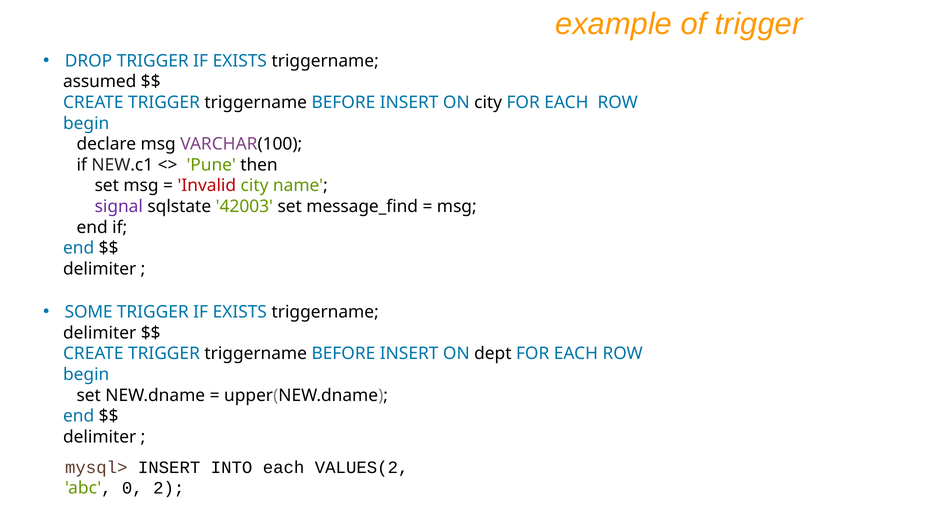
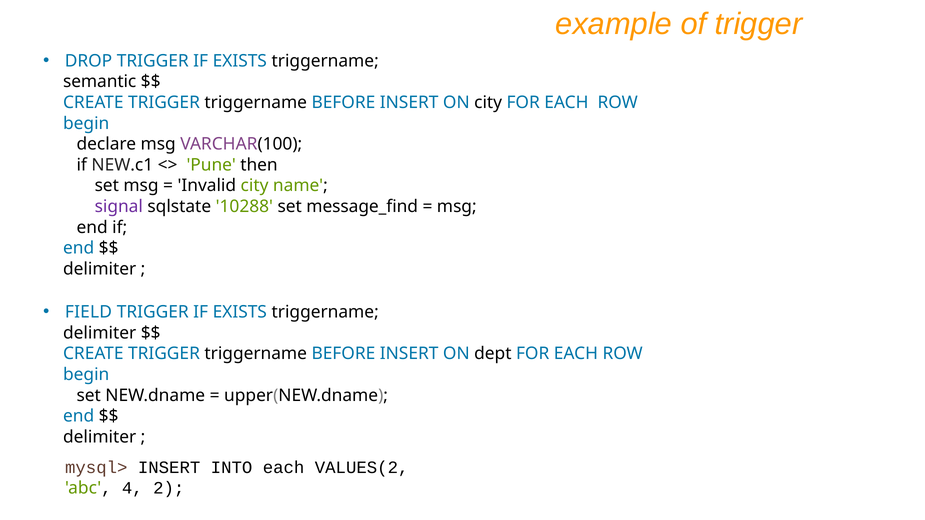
assumed: assumed -> semantic
Invalid colour: red -> black
42003: 42003 -> 10288
SOME: SOME -> FIELD
0: 0 -> 4
